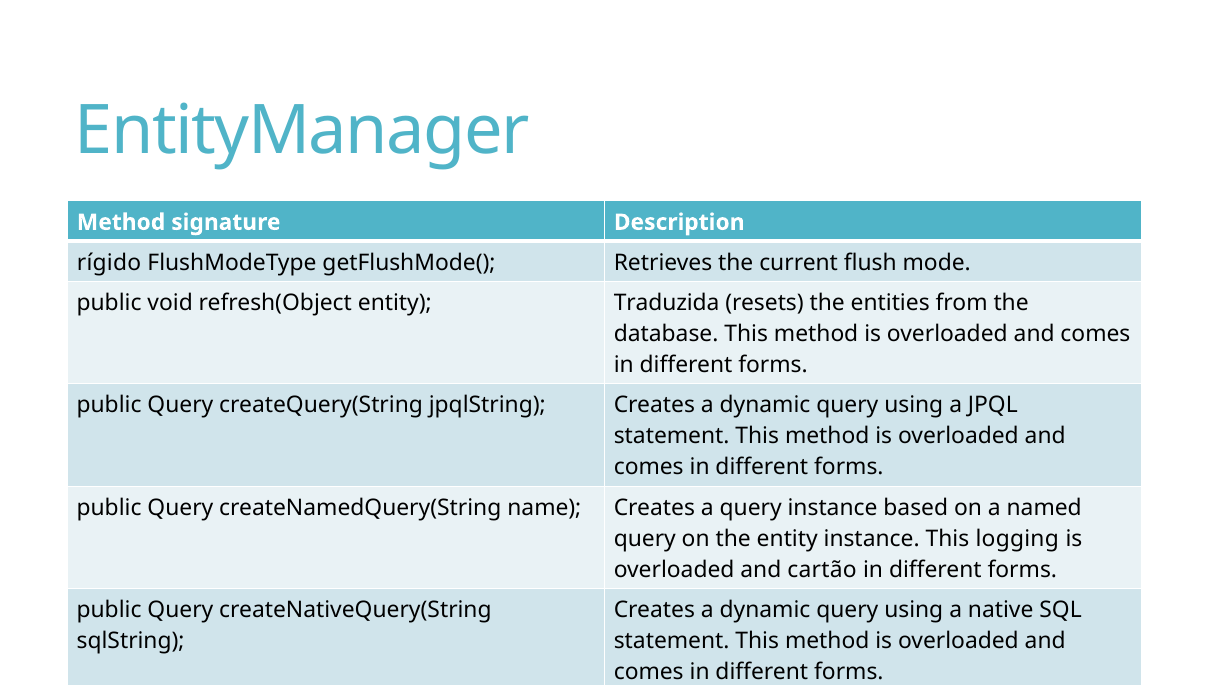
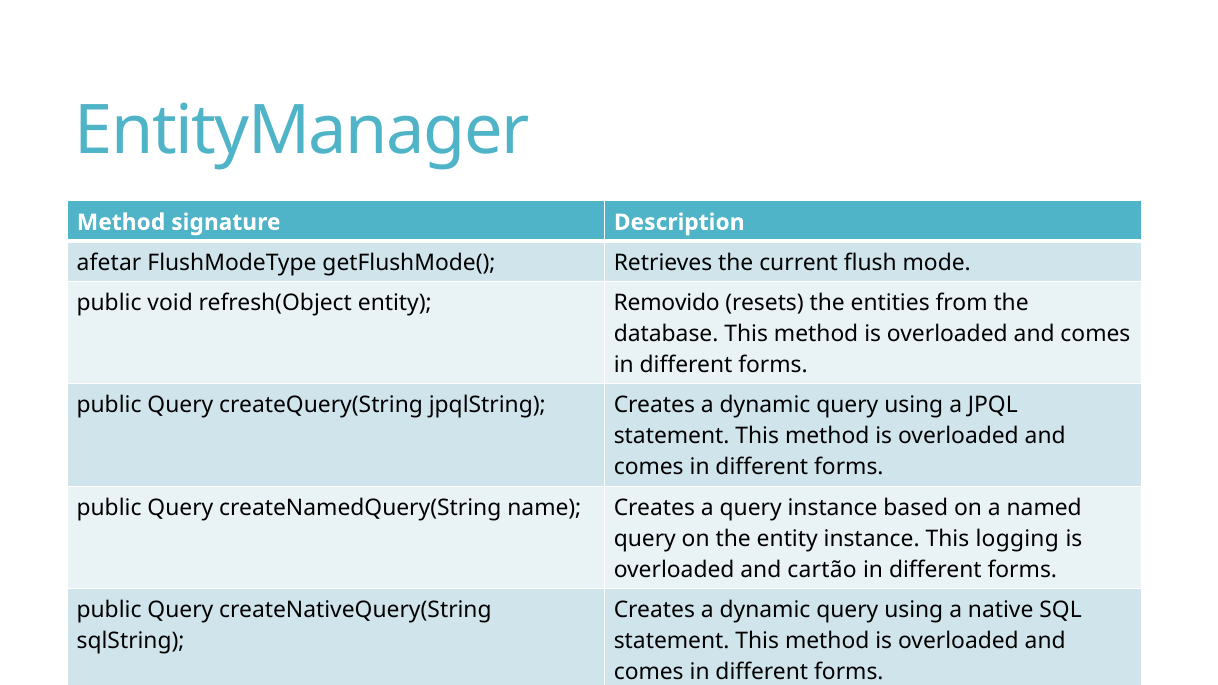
rígido: rígido -> afetar
Traduzida: Traduzida -> Removido
